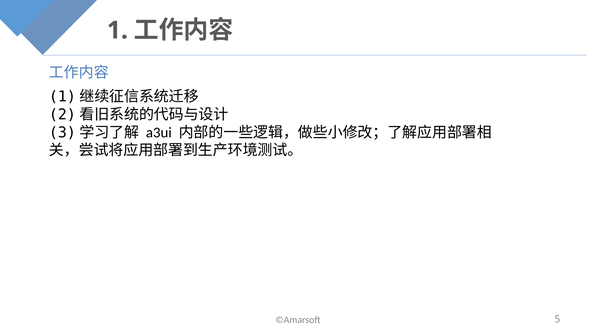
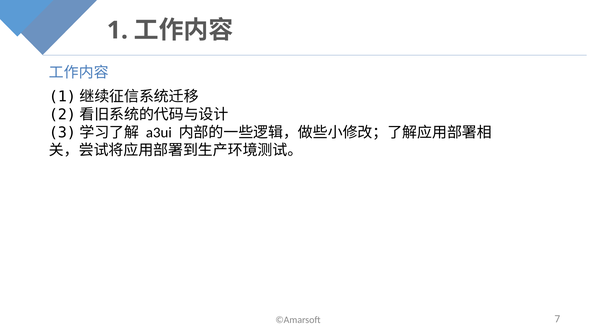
5: 5 -> 7
